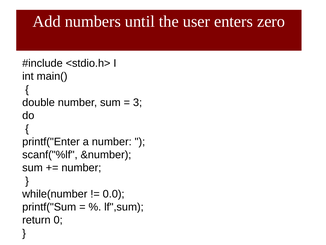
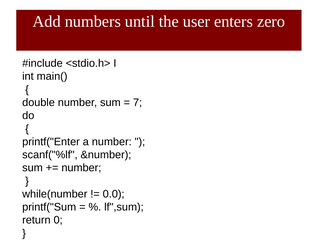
3: 3 -> 7
